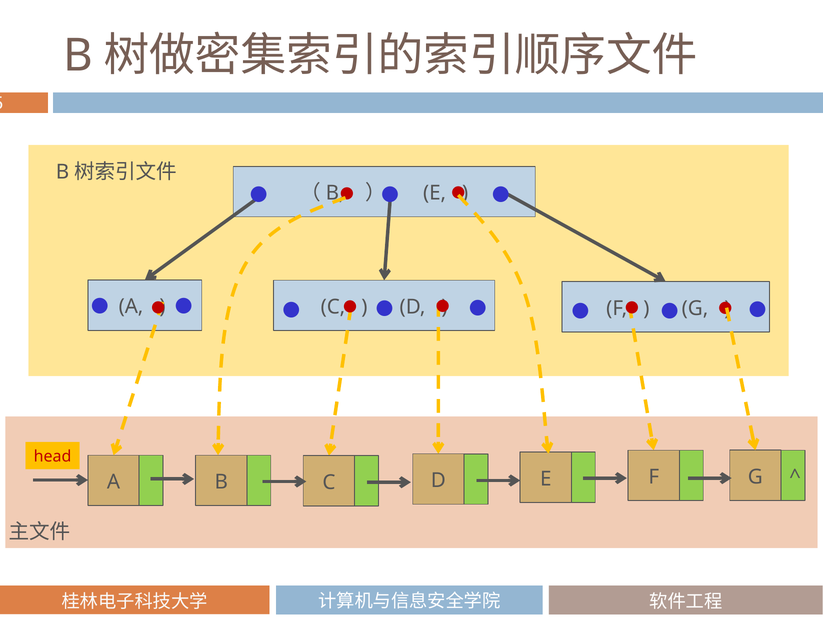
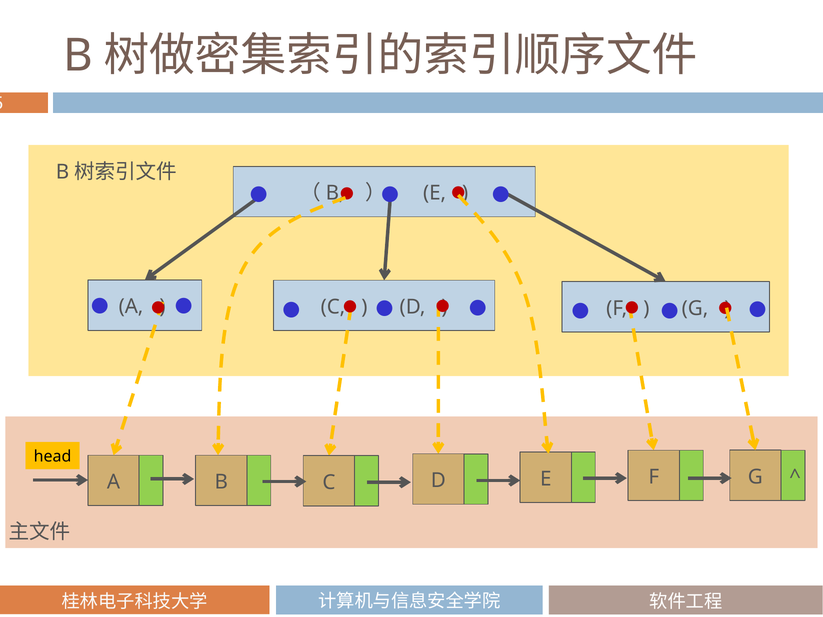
head colour: red -> black
